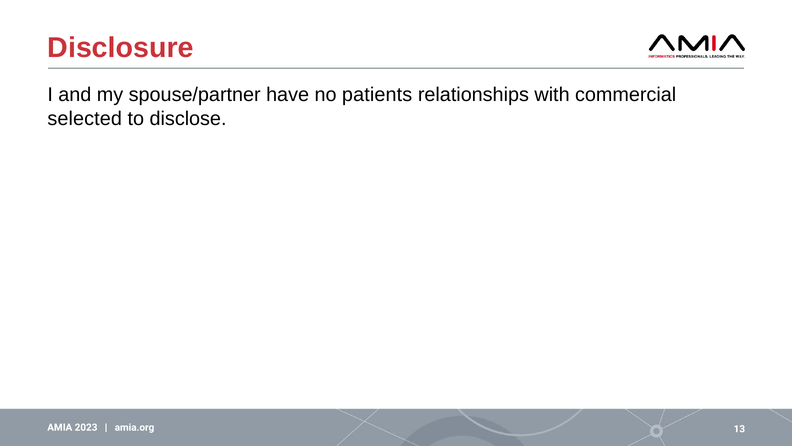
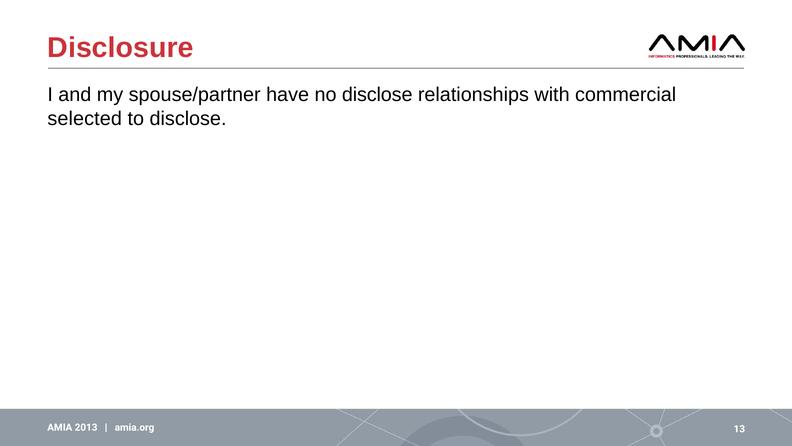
no patients: patients -> disclose
2023: 2023 -> 2013
